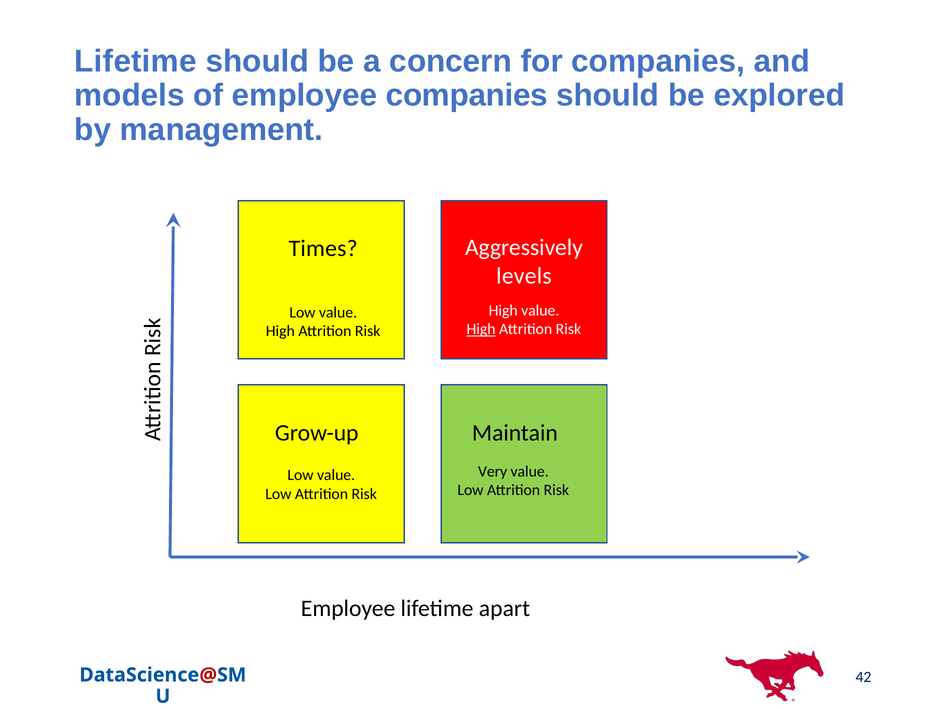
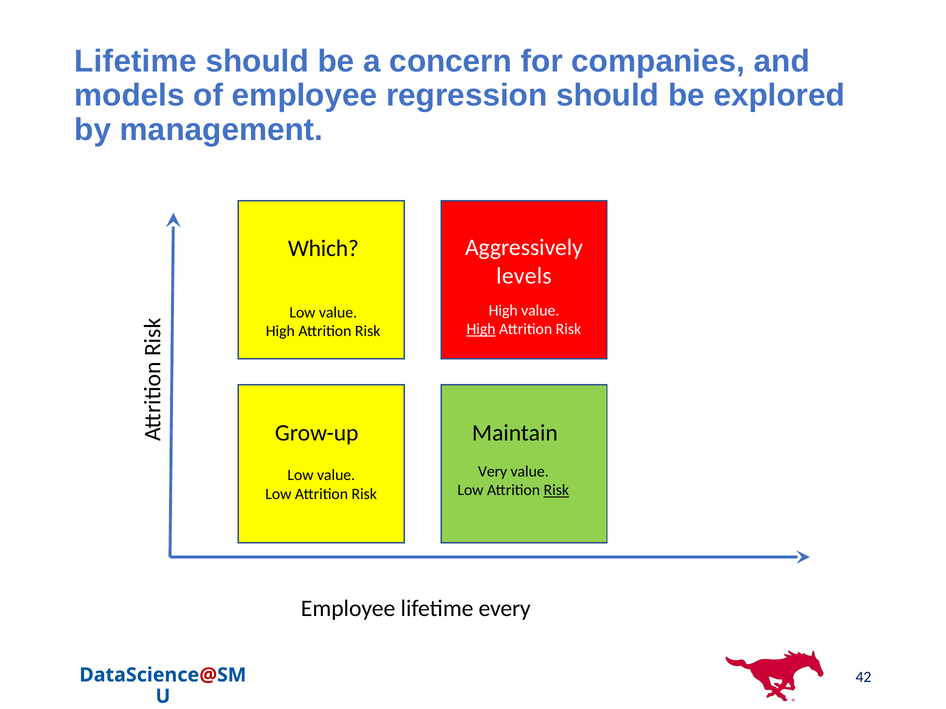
employee companies: companies -> regression
Times: Times -> Which
Risk at (556, 491) underline: none -> present
apart: apart -> every
